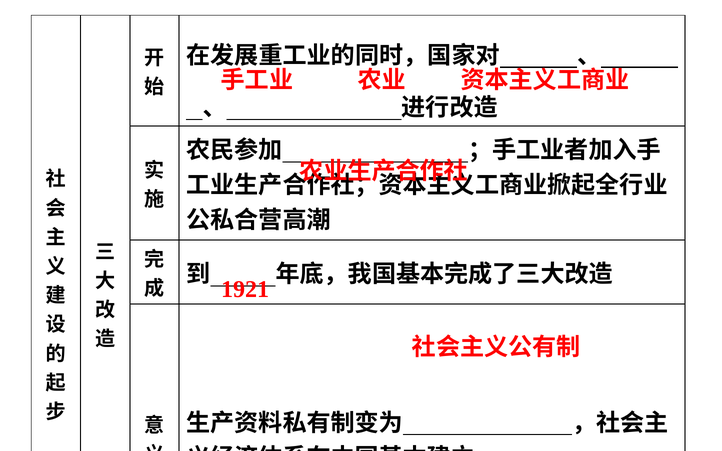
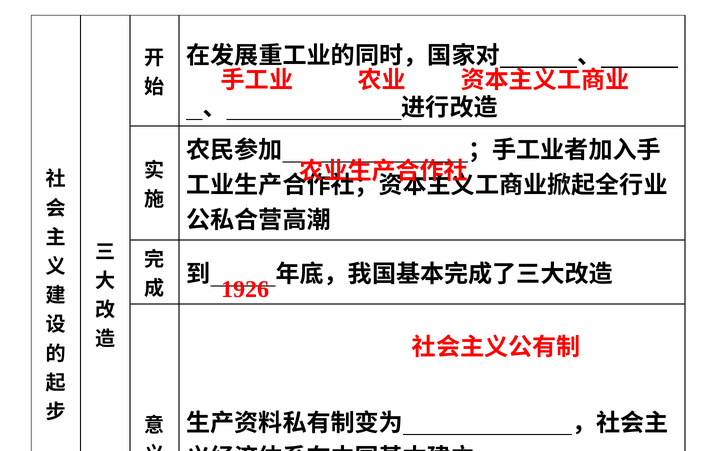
1921: 1921 -> 1926
